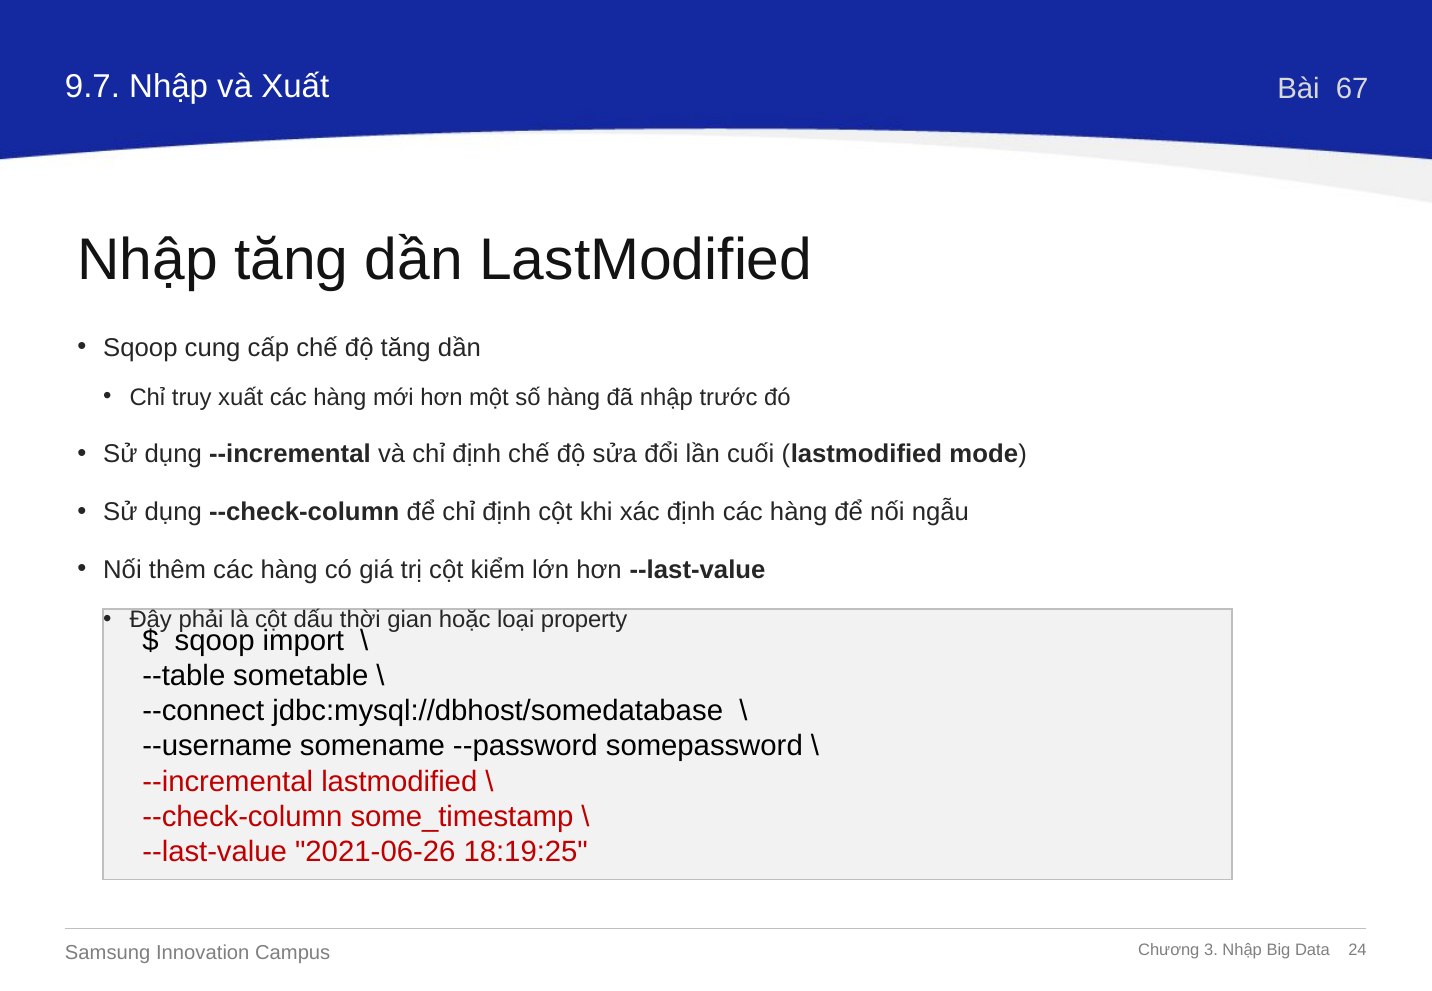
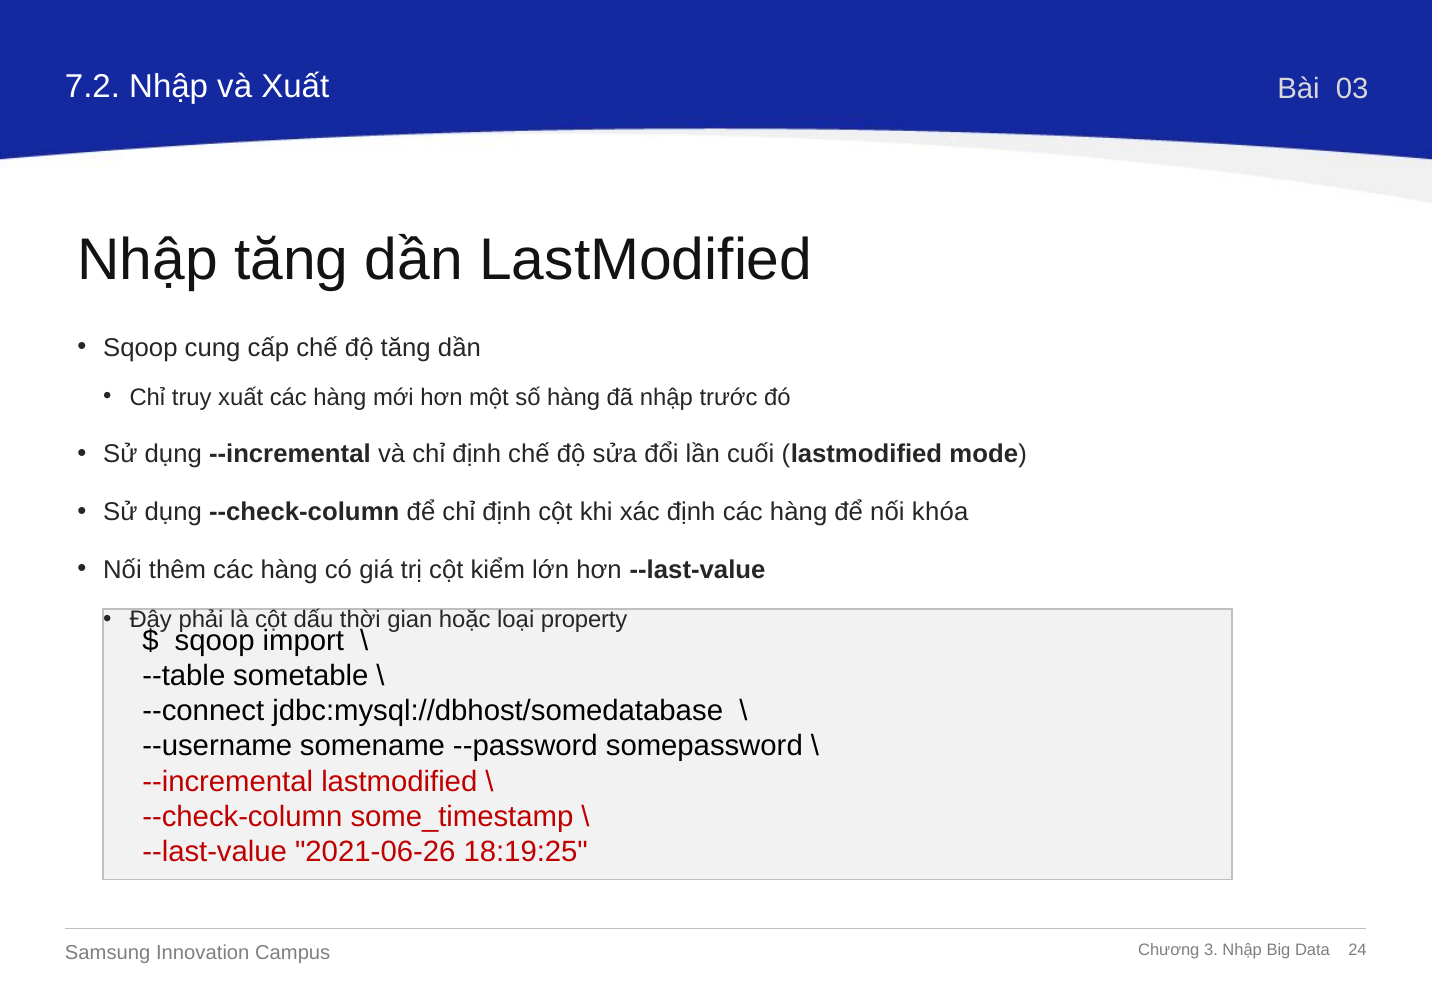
9.7: 9.7 -> 7.2
67: 67 -> 03
ngẫu: ngẫu -> khóa
